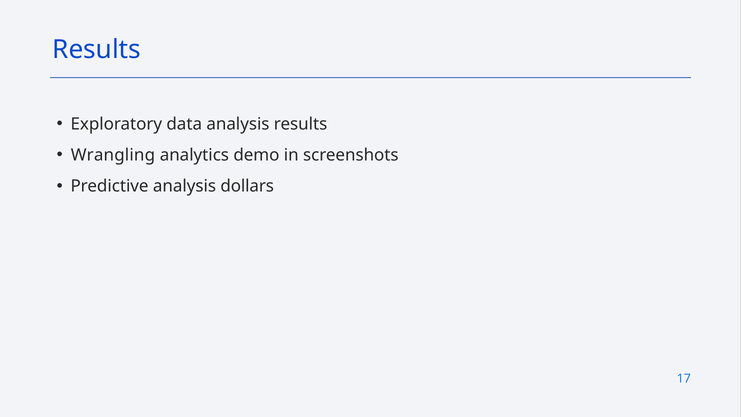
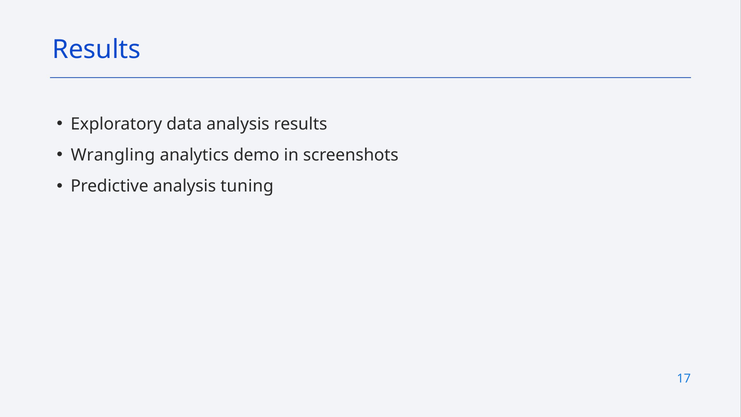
dollars: dollars -> tuning
